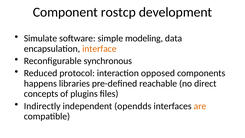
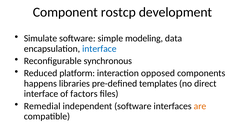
interface at (99, 49) colour: orange -> blue
protocol: protocol -> platform
reachable: reachable -> templates
concepts at (41, 94): concepts -> interface
plugins: plugins -> factors
Indirectly: Indirectly -> Remedial
independent opendds: opendds -> software
